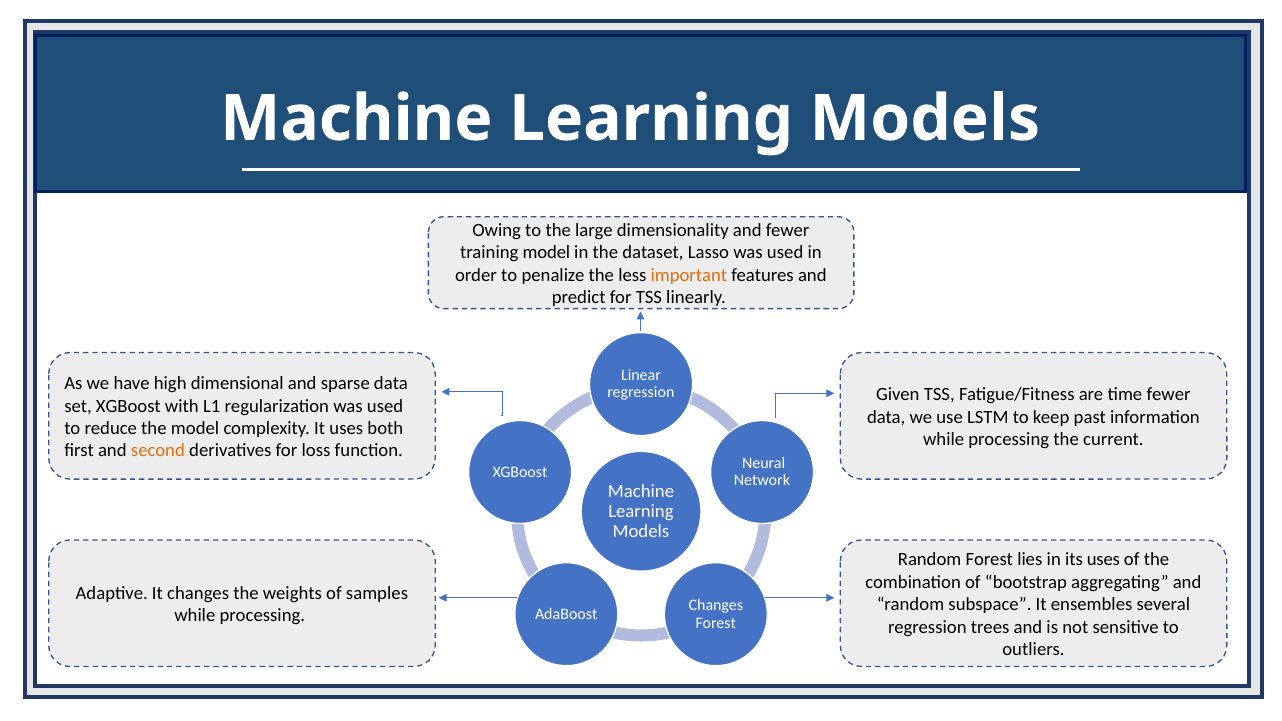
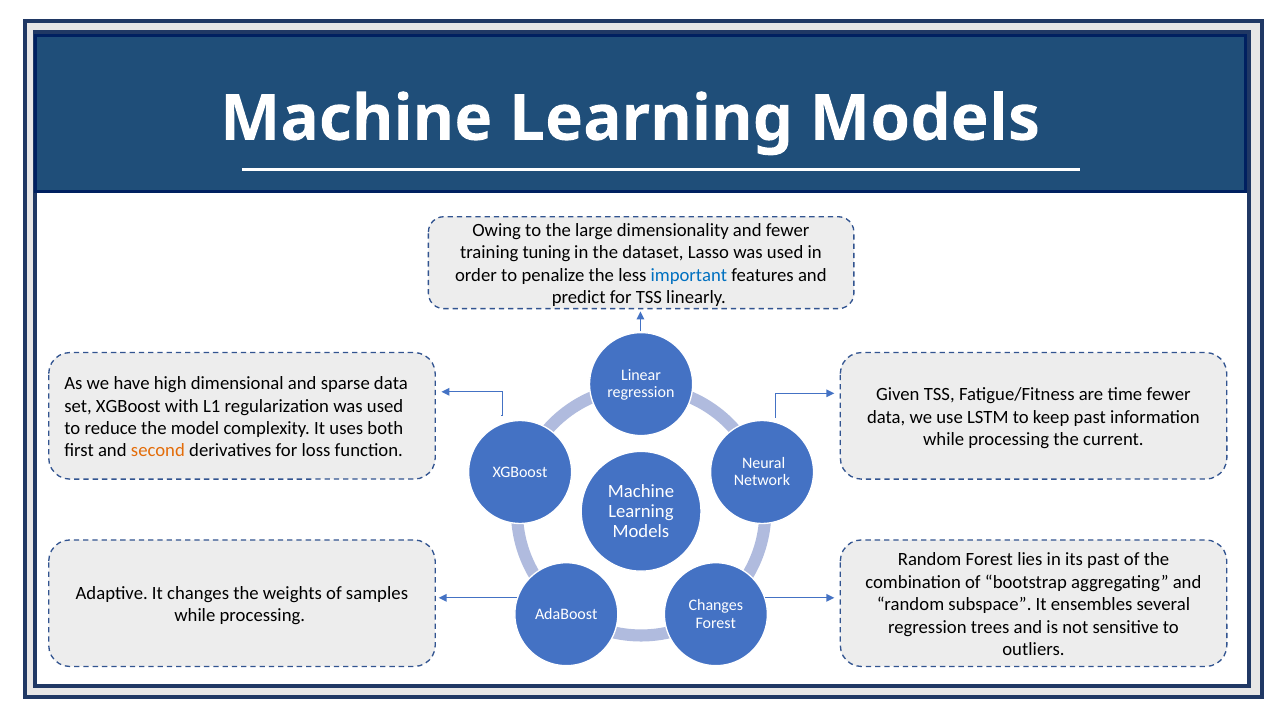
training model: model -> tuning
important colour: orange -> blue
its uses: uses -> past
